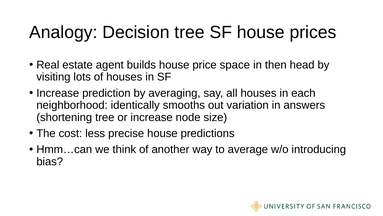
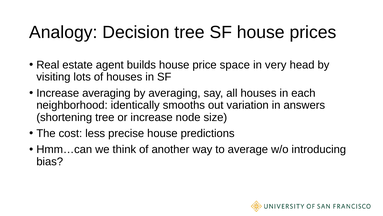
then: then -> very
Increase prediction: prediction -> averaging
